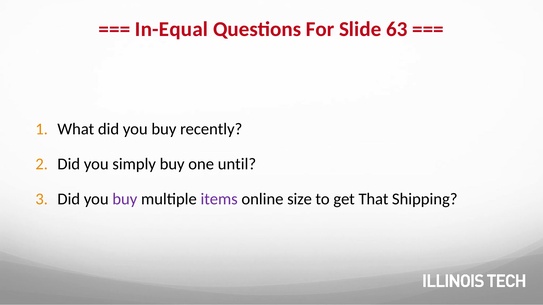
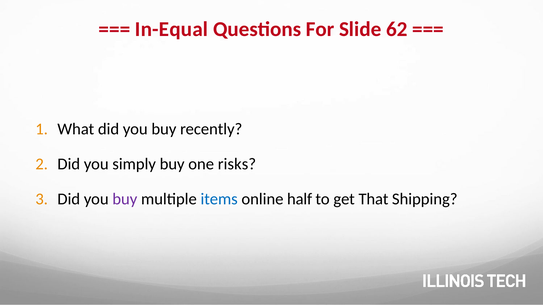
63: 63 -> 62
until: until -> risks
items colour: purple -> blue
size: size -> half
